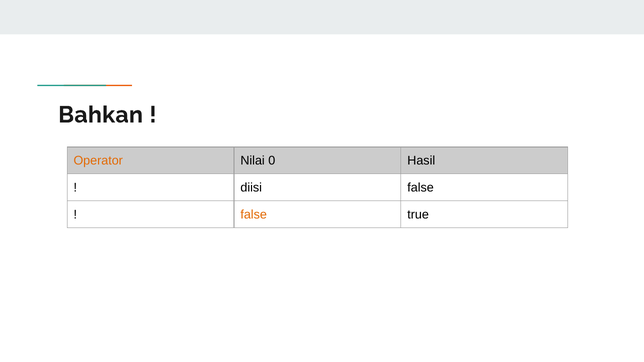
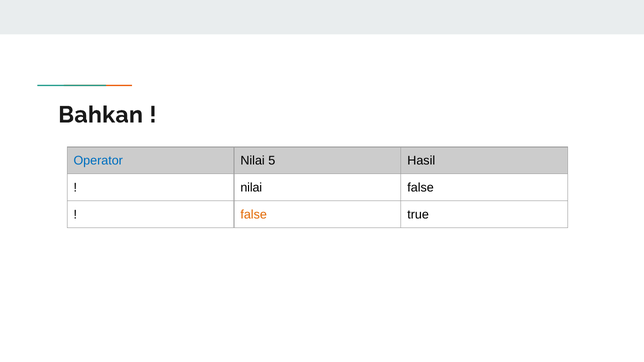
Operator colour: orange -> blue
0: 0 -> 5
diisi at (251, 188): diisi -> nilai
